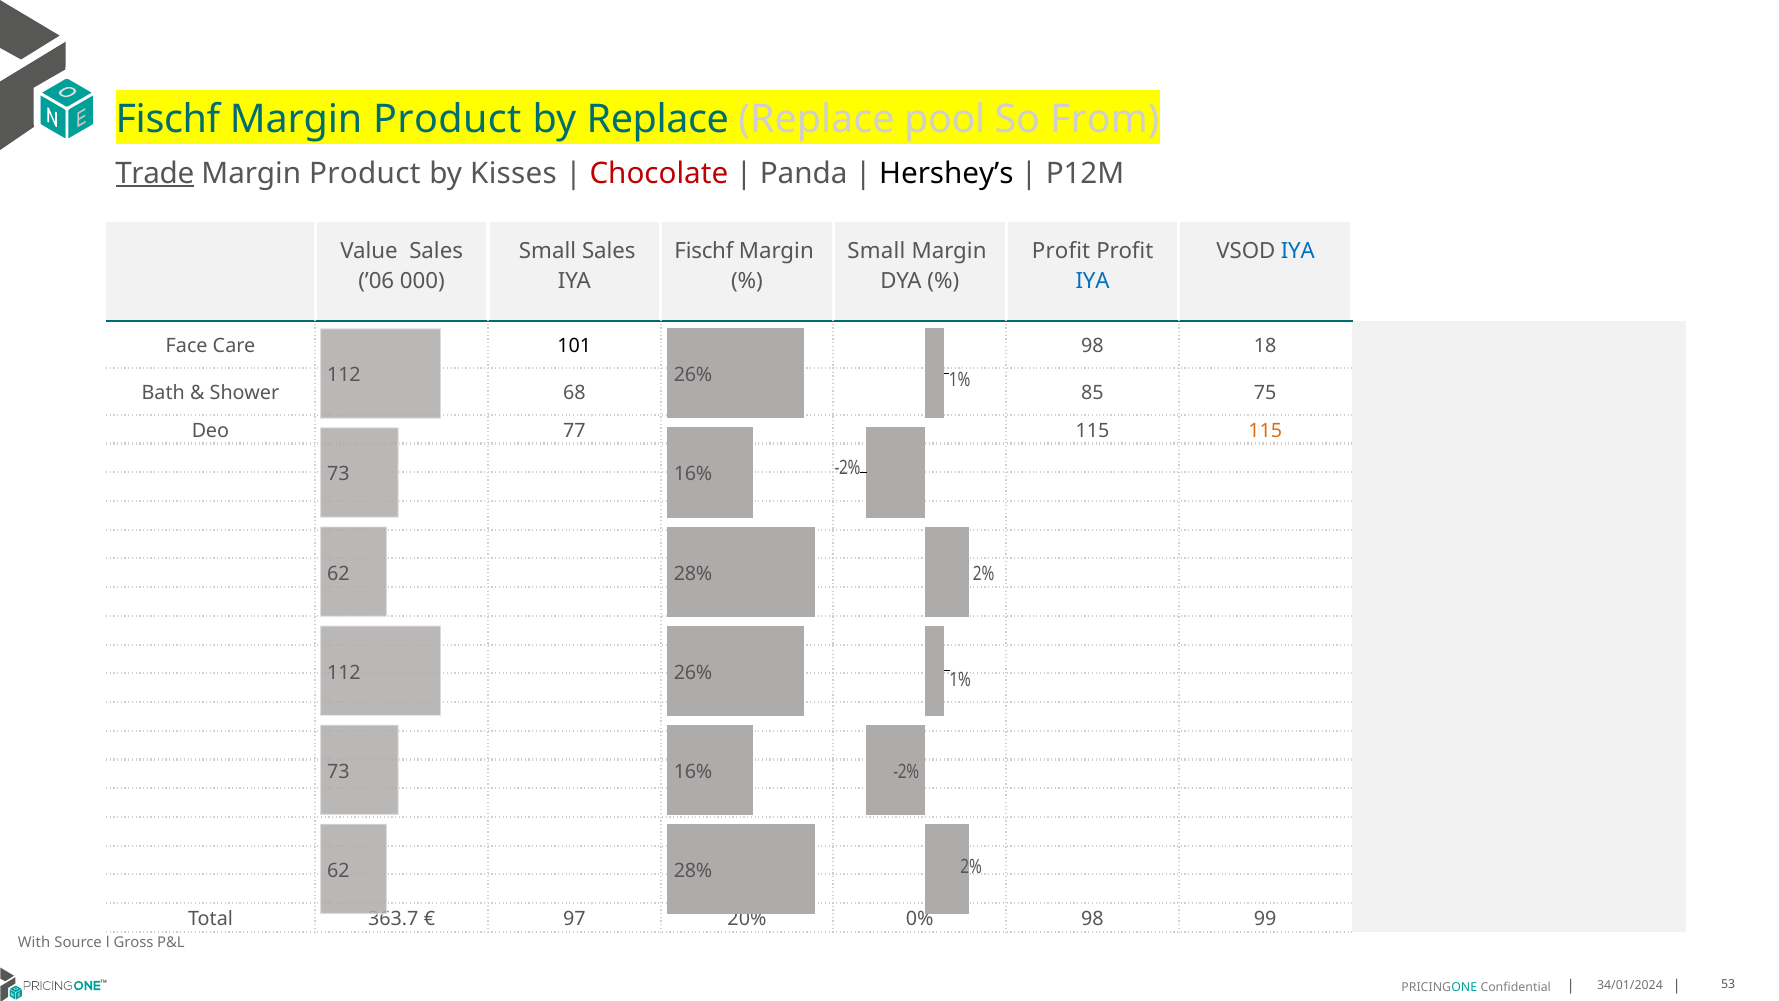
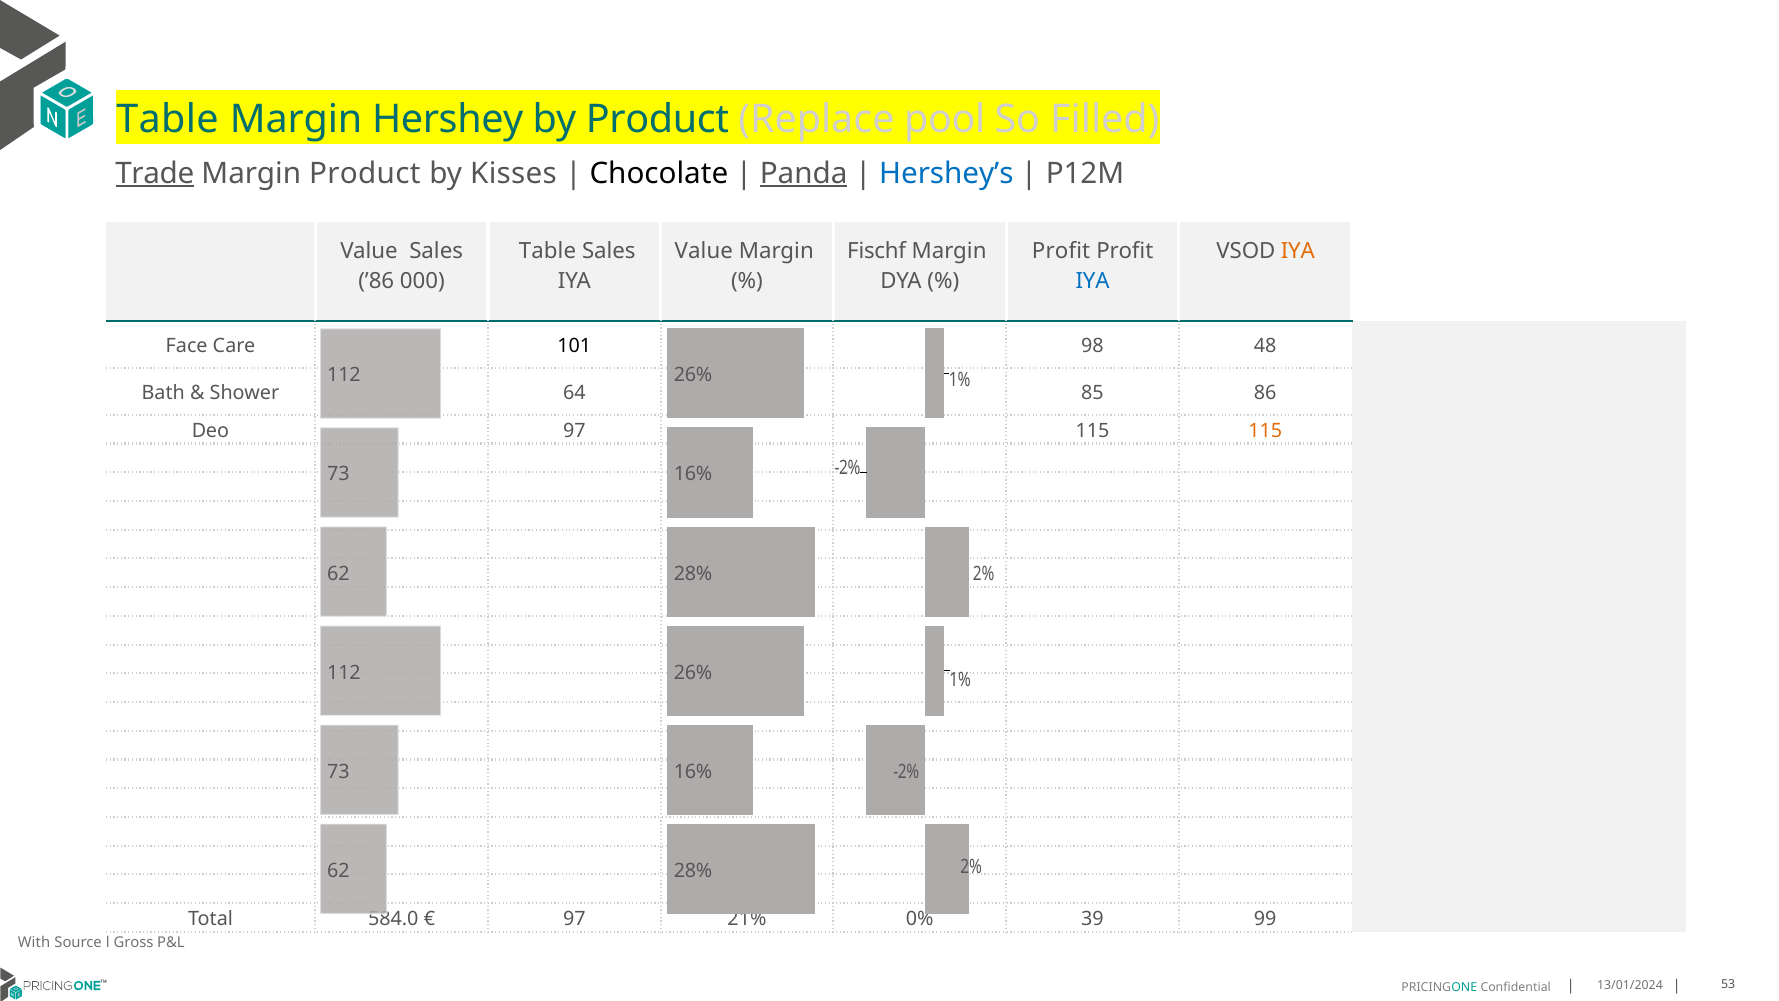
Fischf at (168, 120): Fischf -> Table
Product at (447, 120): Product -> Hershey
by Replace: Replace -> Product
From: From -> Filled
Chocolate colour: red -> black
Panda underline: none -> present
Hershey’s colour: black -> blue
Small at (548, 251): Small -> Table
Fischf at (704, 251): Fischf -> Value
Small at (876, 251): Small -> Fischf
IYA at (1298, 251) colour: blue -> orange
’06: ’06 -> ’86
18: 18 -> 48
68: 68 -> 64
75: 75 -> 86
Deo 77: 77 -> 97
363.7: 363.7 -> 584.0
20%: 20% -> 21%
0% 98: 98 -> 39
34/01/2024: 34/01/2024 -> 13/01/2024
